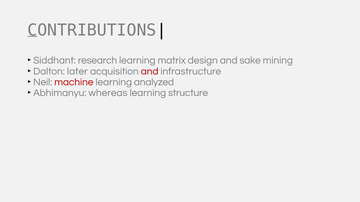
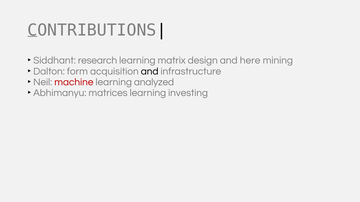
sake: sake -> here
later: later -> form
and at (150, 71) colour: red -> black
whereas: whereas -> matrices
structure: structure -> investing
